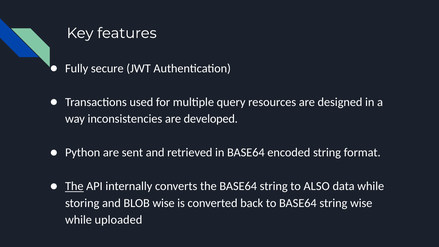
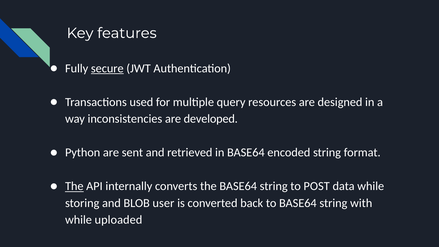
secure underline: none -> present
ALSO: ALSO -> POST
BLOB wise: wise -> user
string wise: wise -> with
